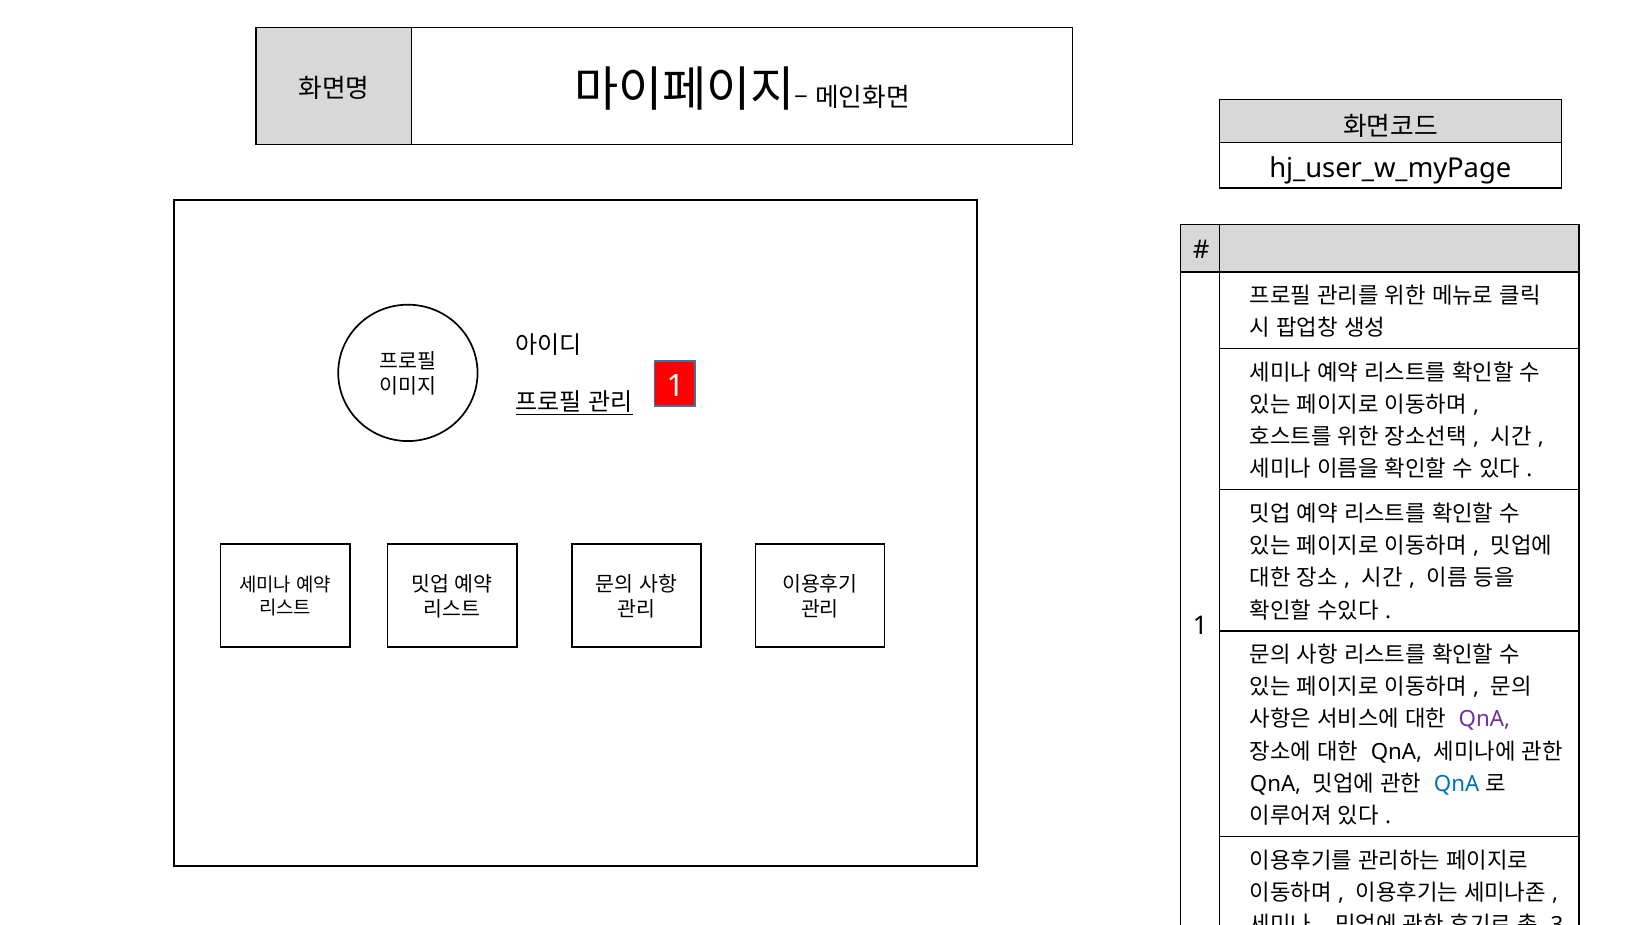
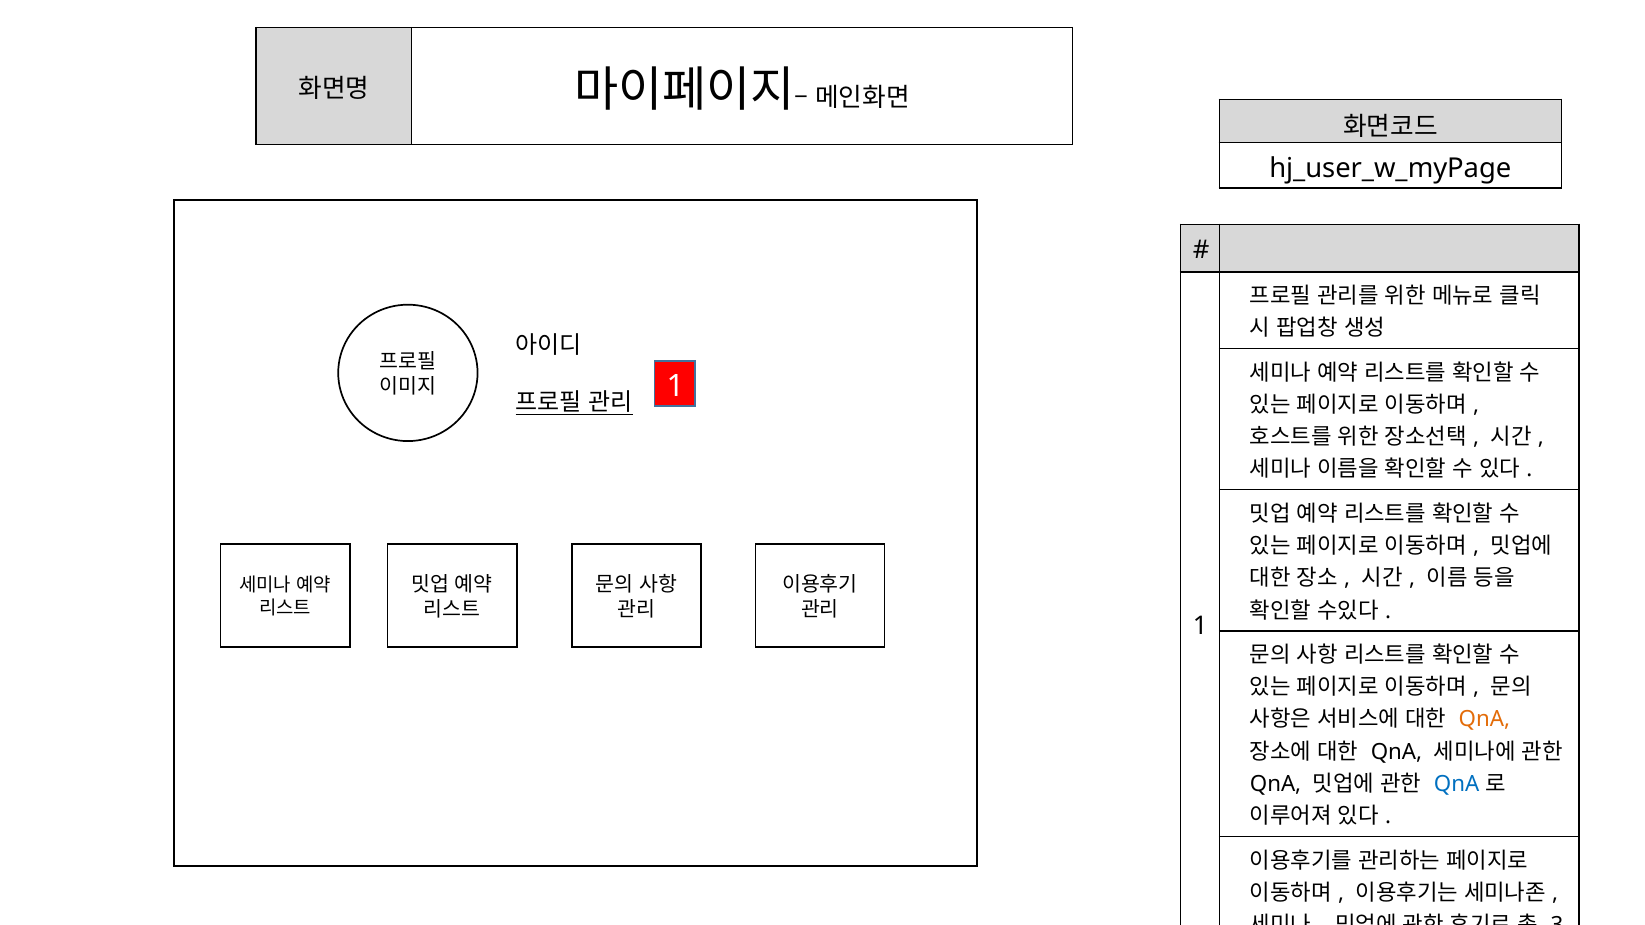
QnA at (1484, 720) colour: purple -> orange
